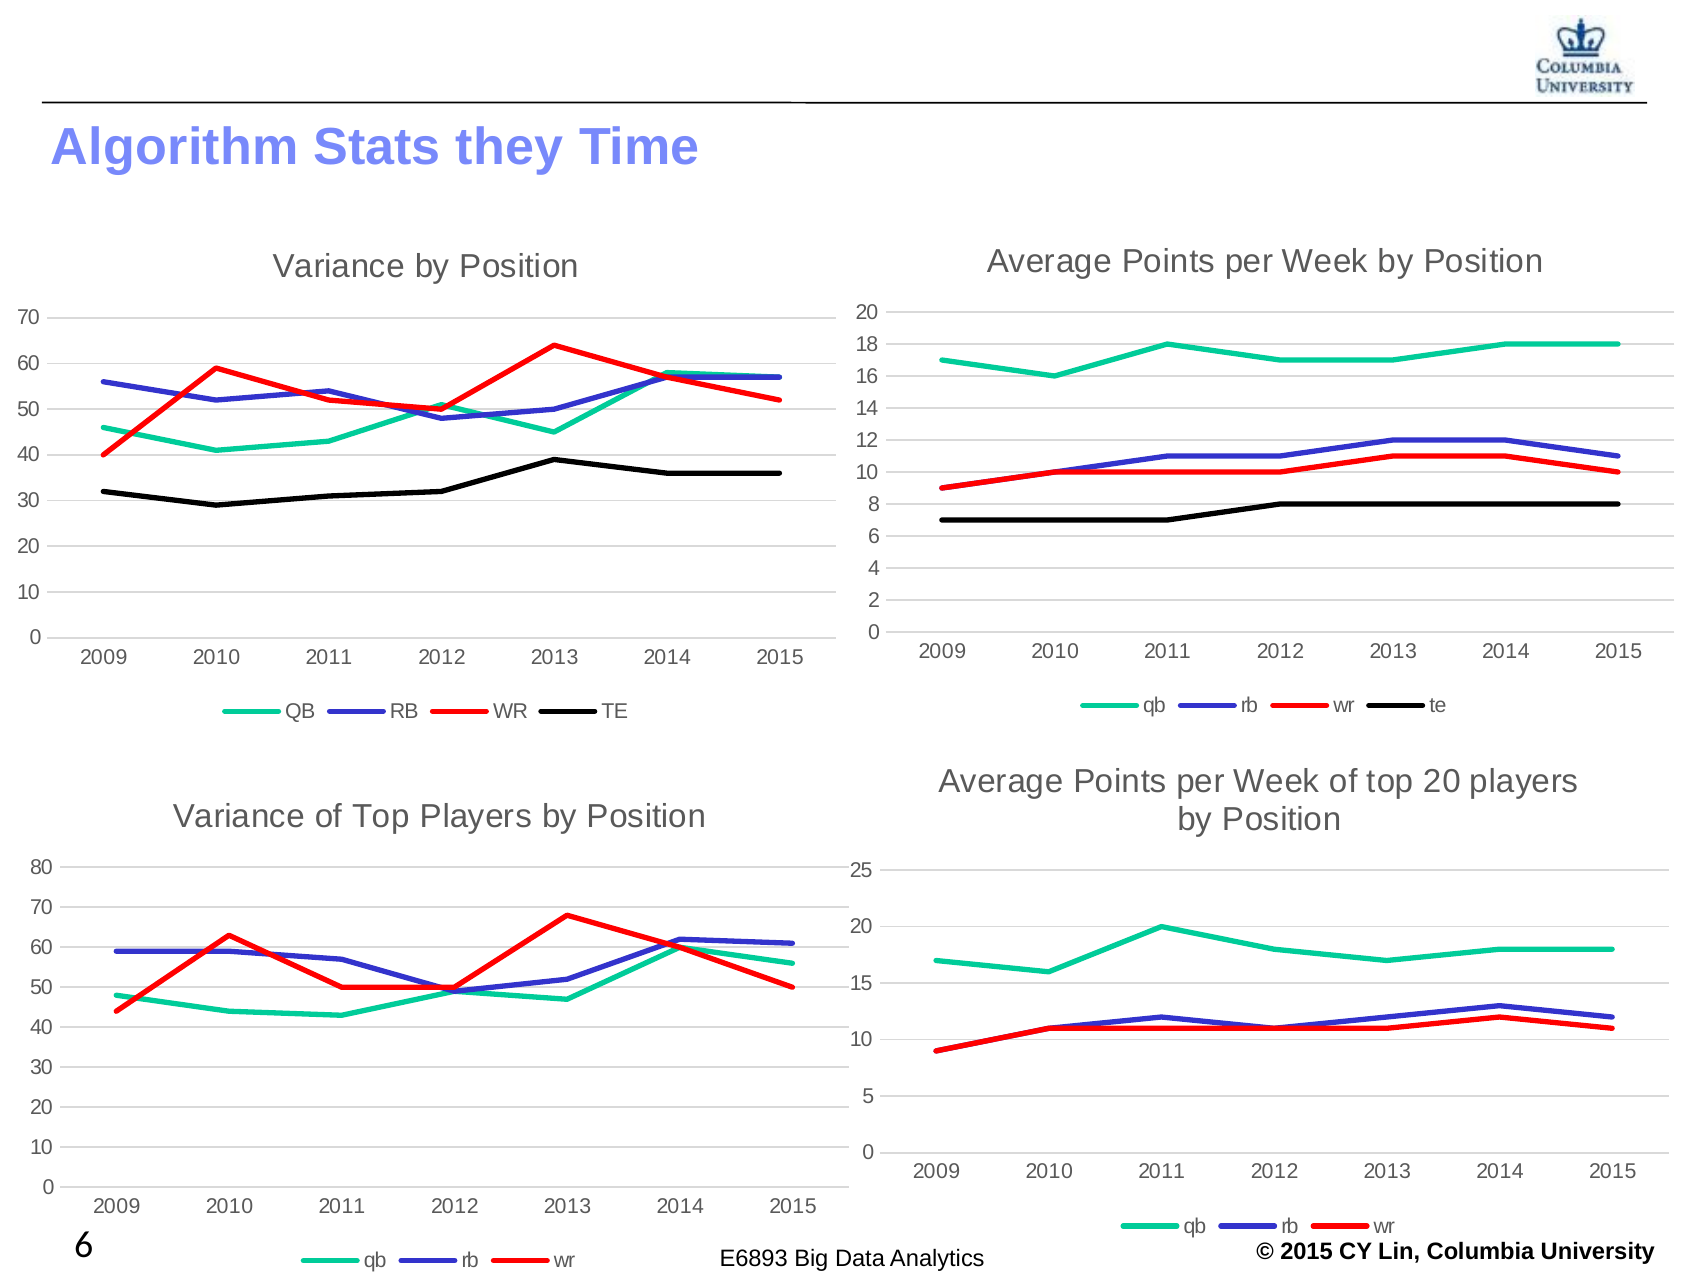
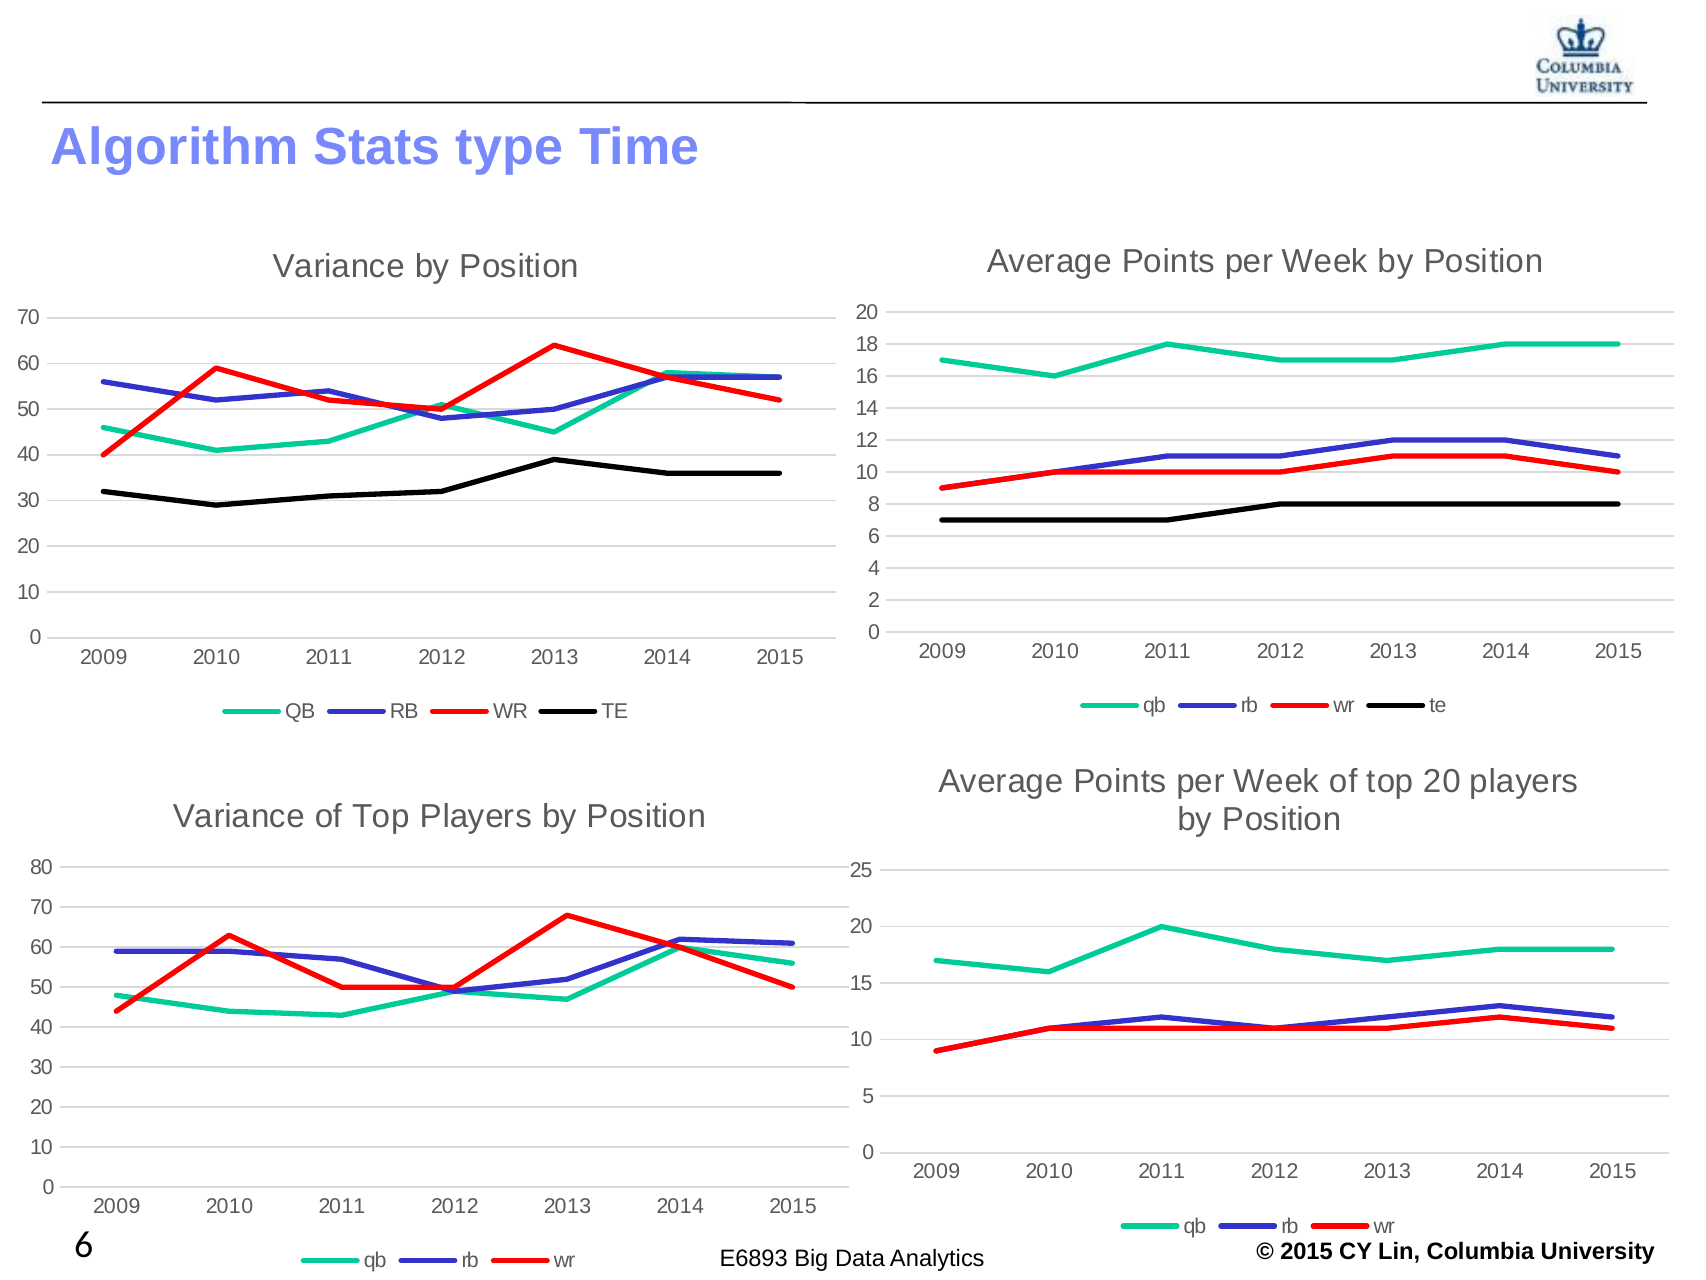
they: they -> type
